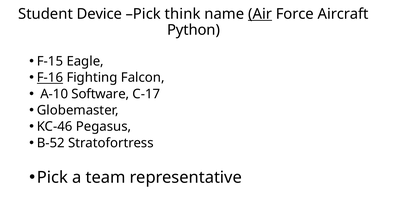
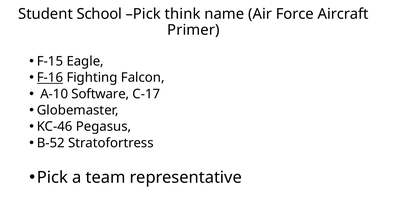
Device: Device -> School
Air underline: present -> none
Python: Python -> Primer
